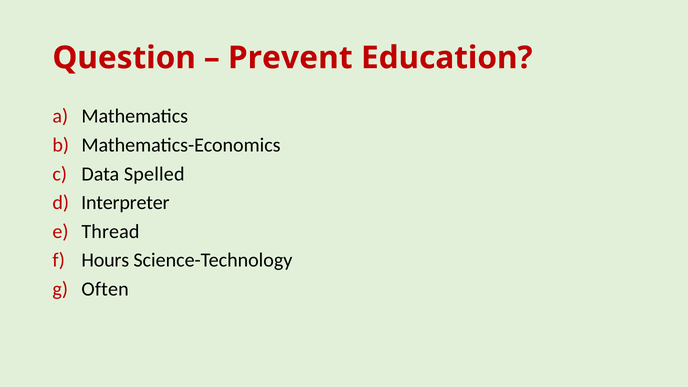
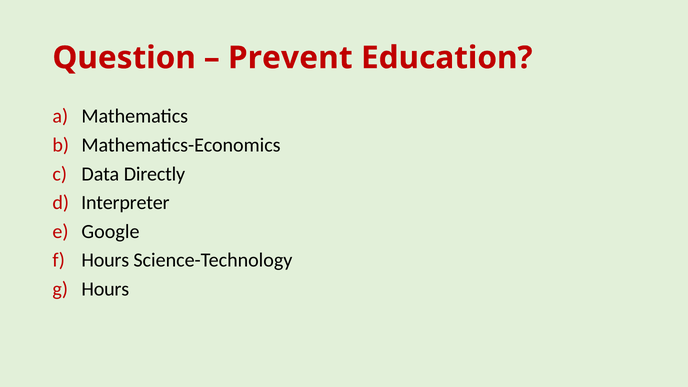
Spelled: Spelled -> Directly
Thread: Thread -> Google
Often at (105, 289): Often -> Hours
